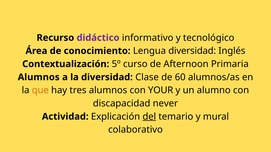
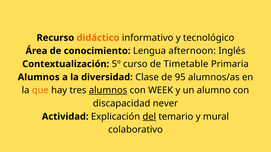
didáctico colour: purple -> orange
Lengua diversidad: diversidad -> afternoon
Afternoon: Afternoon -> Timetable
60: 60 -> 95
alumnos at (108, 91) underline: none -> present
YOUR: YOUR -> WEEK
